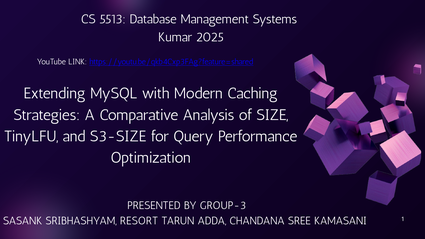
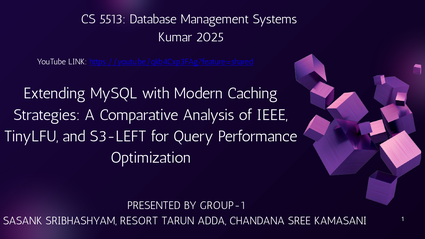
SIZE: SIZE -> IEEE
S3-SIZE: S3-SIZE -> S3-LEFT
GROUP-3: GROUP-3 -> GROUP-1
